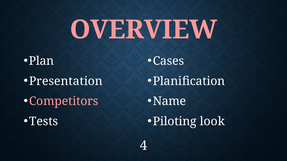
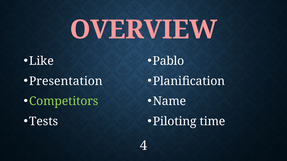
Plan: Plan -> Like
Cases: Cases -> Pablo
Competitors colour: pink -> light green
look: look -> time
